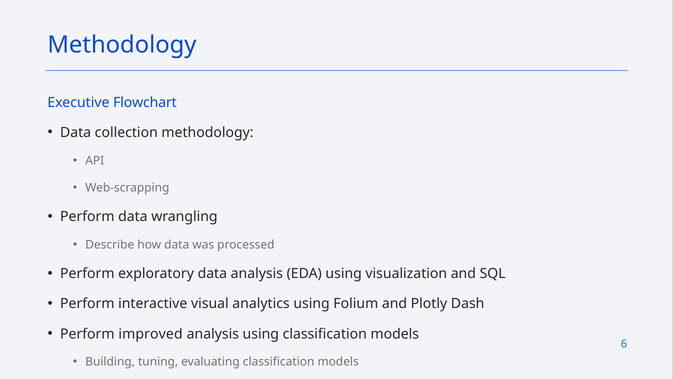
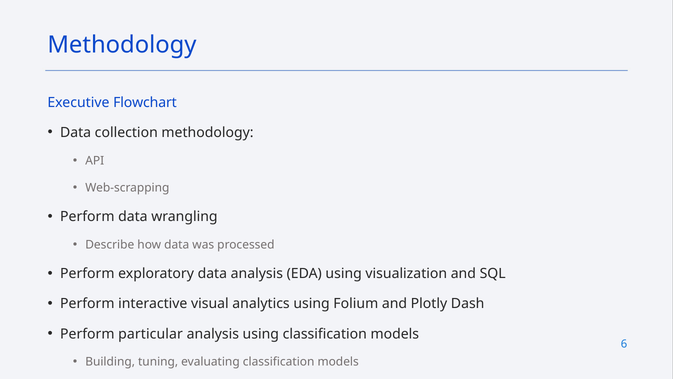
improved: improved -> particular
